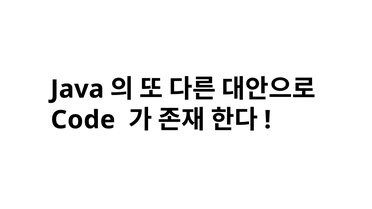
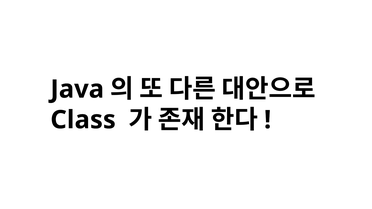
Code: Code -> Class
